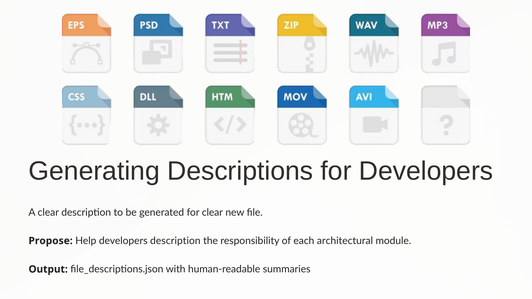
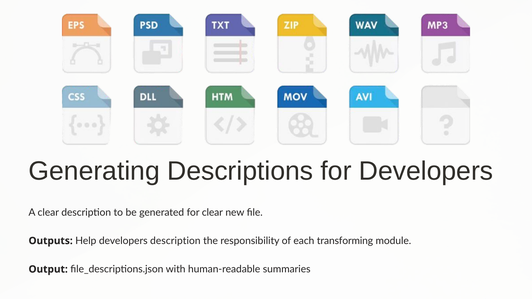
Propose: Propose -> Outputs
architectural: architectural -> transforming
